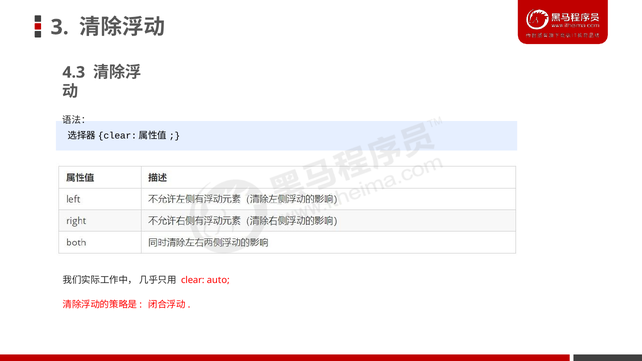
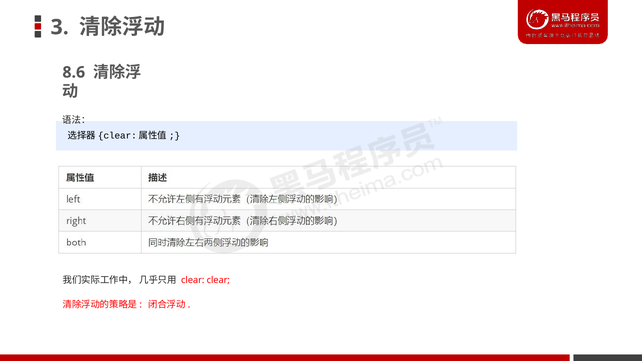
4.3: 4.3 -> 8.6
clear auto: auto -> clear
